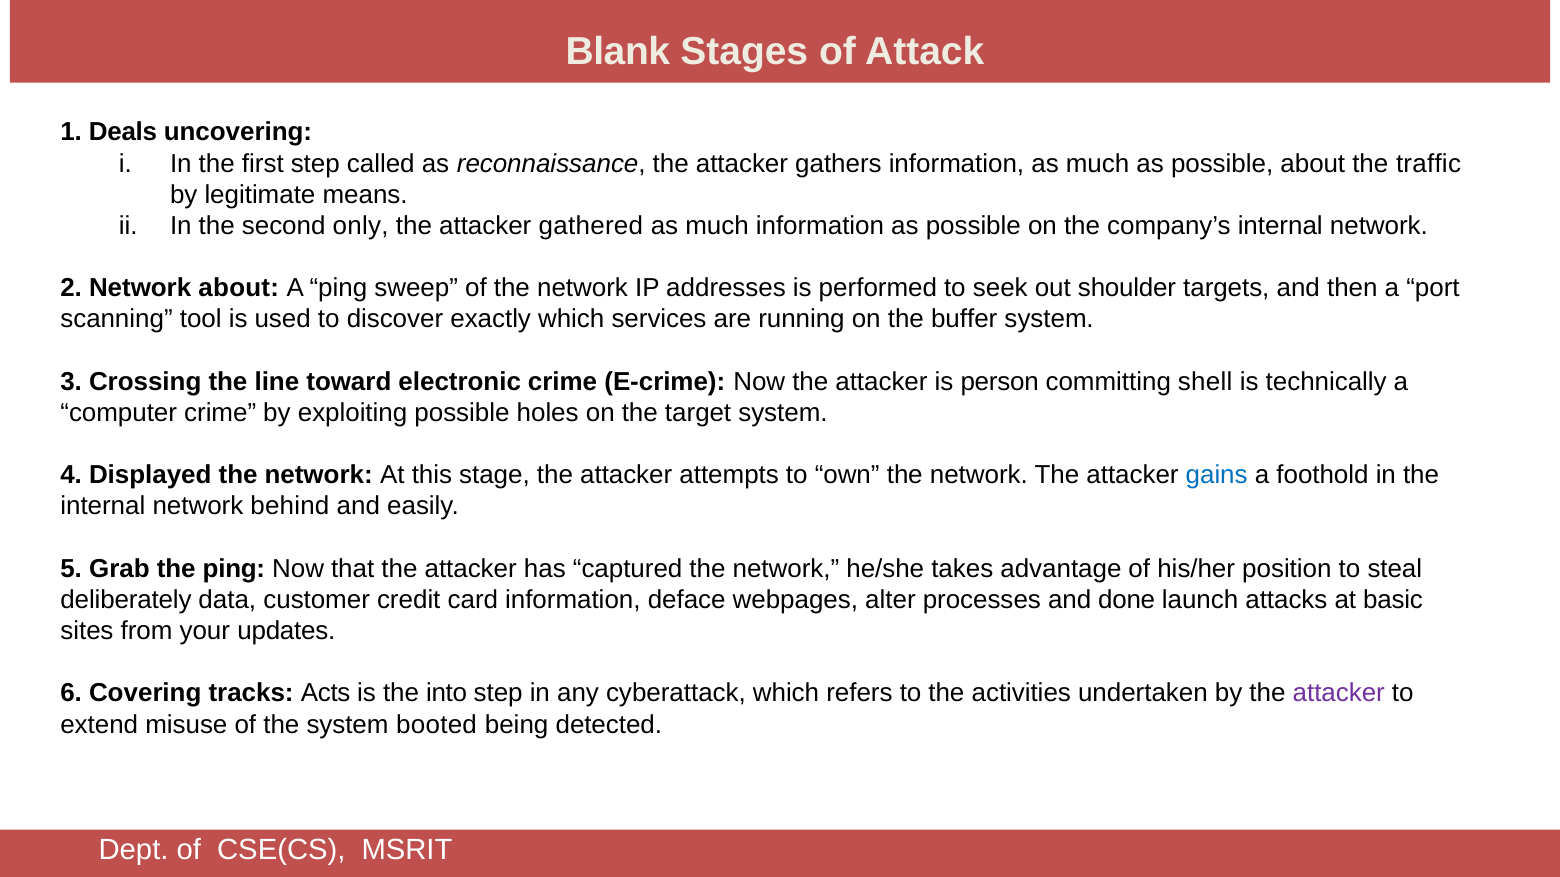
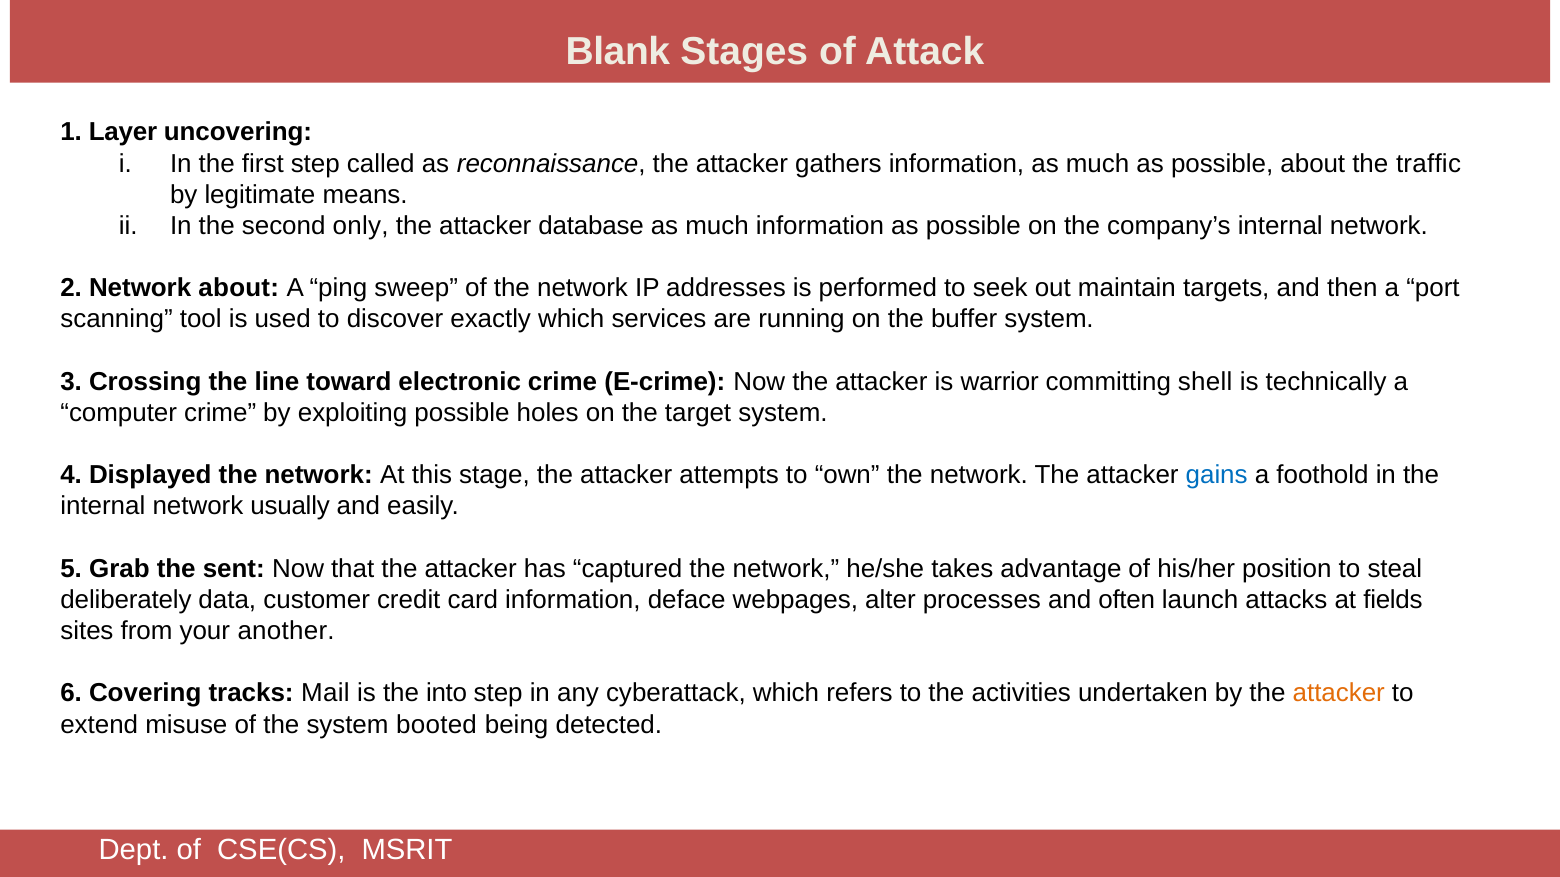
Deals: Deals -> Layer
gathered: gathered -> database
shoulder: shoulder -> maintain
person: person -> warrior
behind: behind -> usually
the ping: ping -> sent
done: done -> often
basic: basic -> fields
updates: updates -> another
Acts: Acts -> Mail
attacker at (1339, 694) colour: purple -> orange
